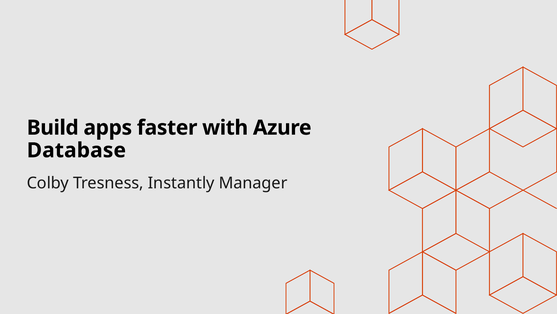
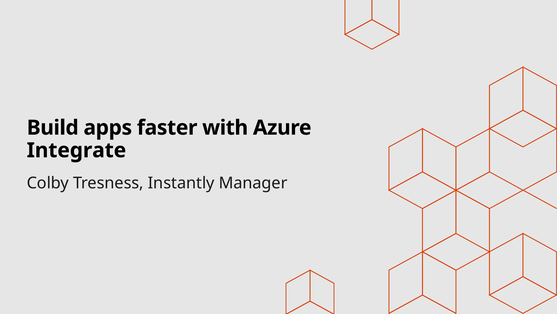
Database: Database -> Integrate
